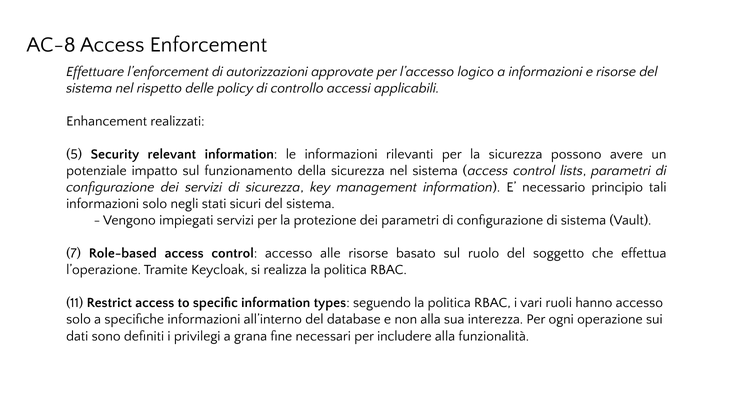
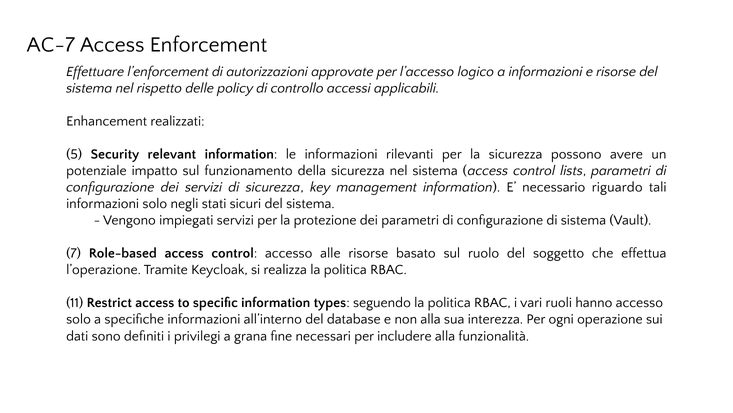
AC-8: AC-8 -> AC-7
principio: principio -> riguardo
